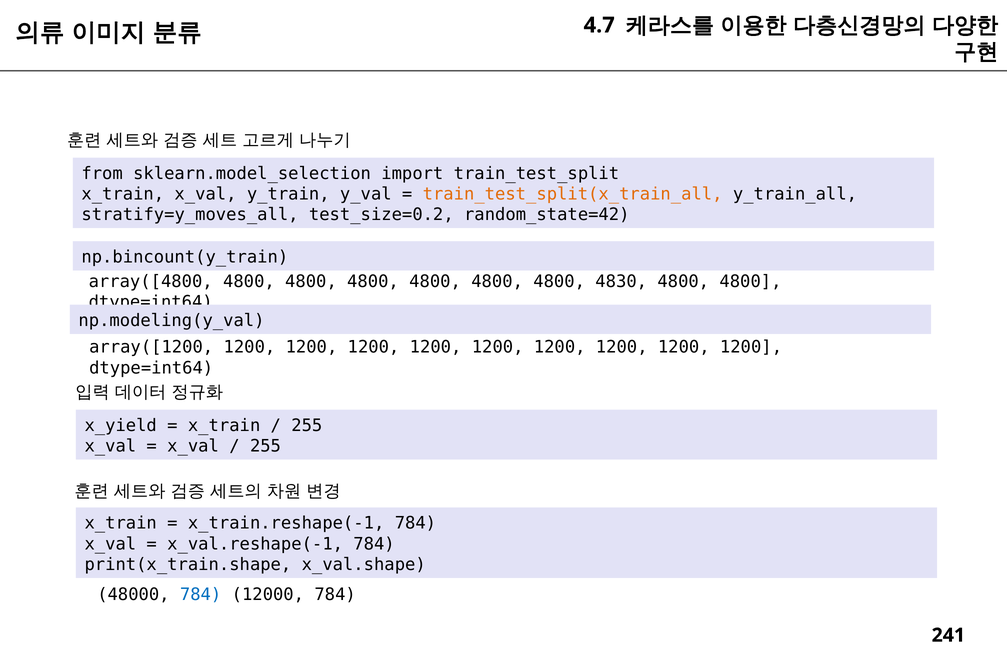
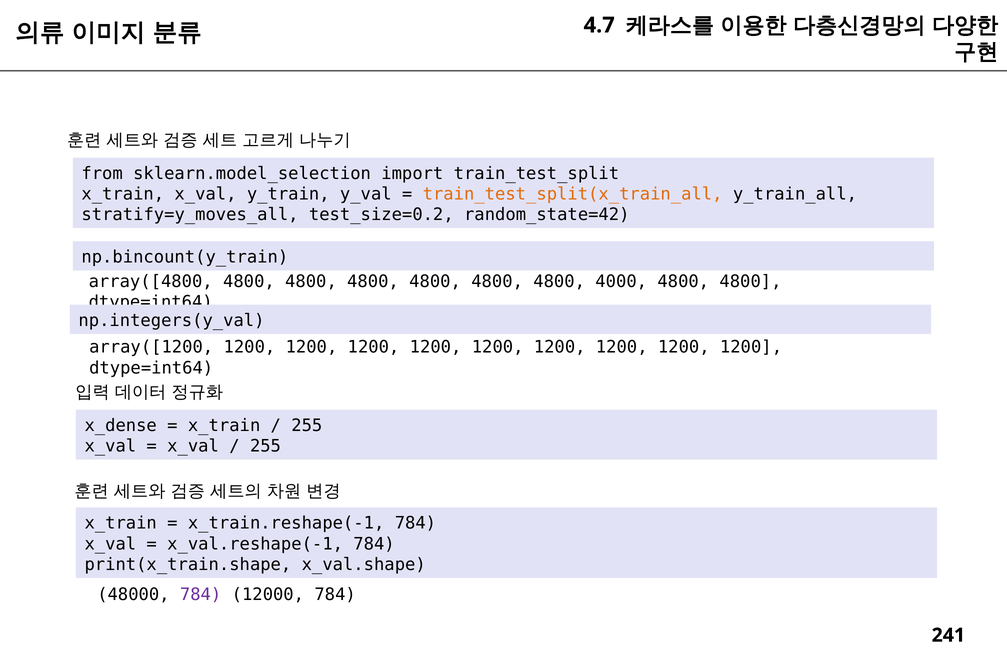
4830: 4830 -> 4000
np.modeling(y_val: np.modeling(y_val -> np.integers(y_val
x_yield: x_yield -> x_dense
784 at (201, 594) colour: blue -> purple
